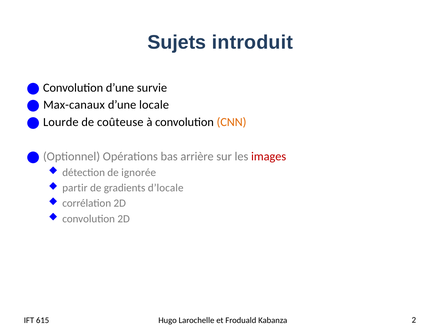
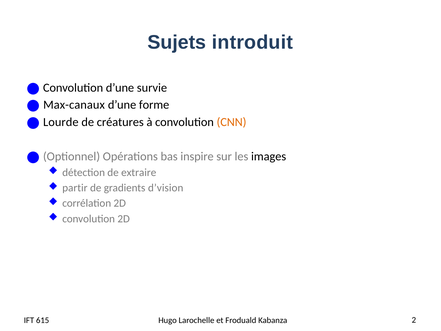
locale: locale -> forme
coûteuse: coûteuse -> créatures
arrière: arrière -> inspire
images colour: red -> black
ignorée: ignorée -> extraire
d’locale: d’locale -> d’vision
